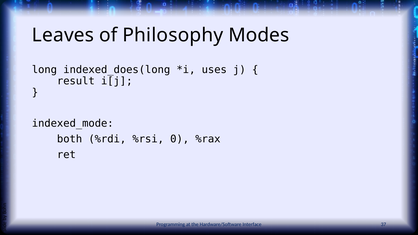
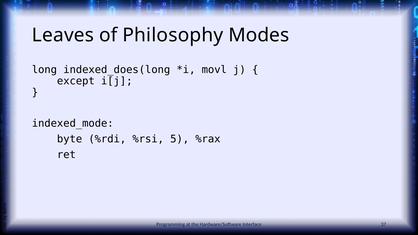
uses: uses -> movl
result: result -> except
both: both -> byte
0: 0 -> 5
